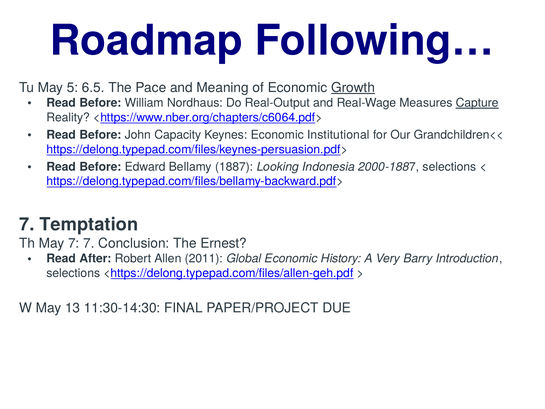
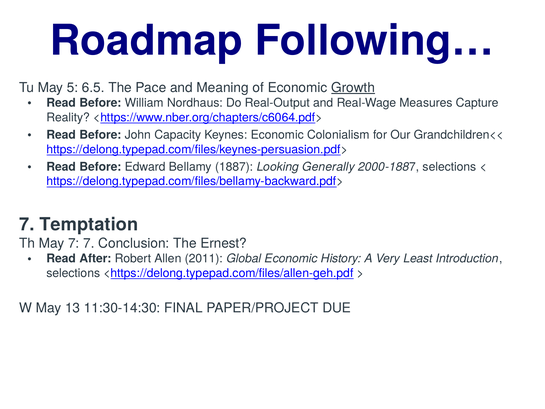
Capture underline: present -> none
Institutional: Institutional -> Colonialism
Indonesia: Indonesia -> Generally
Barry: Barry -> Least
